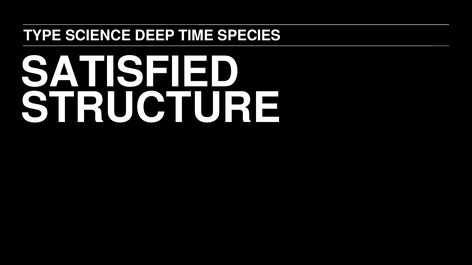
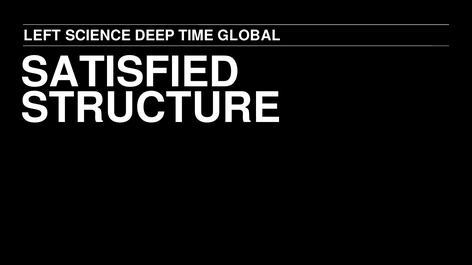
TYPE: TYPE -> LEFT
SPECIES: SPECIES -> GLOBAL
